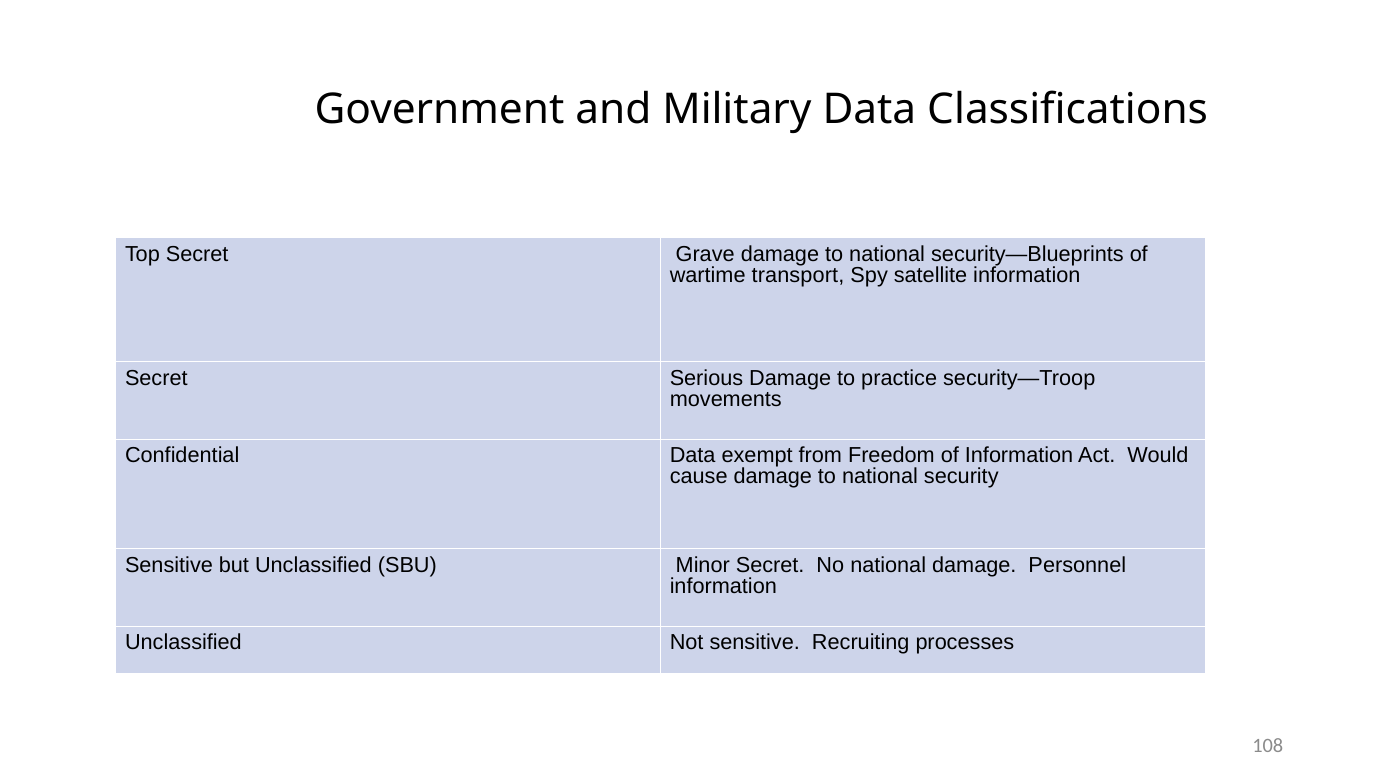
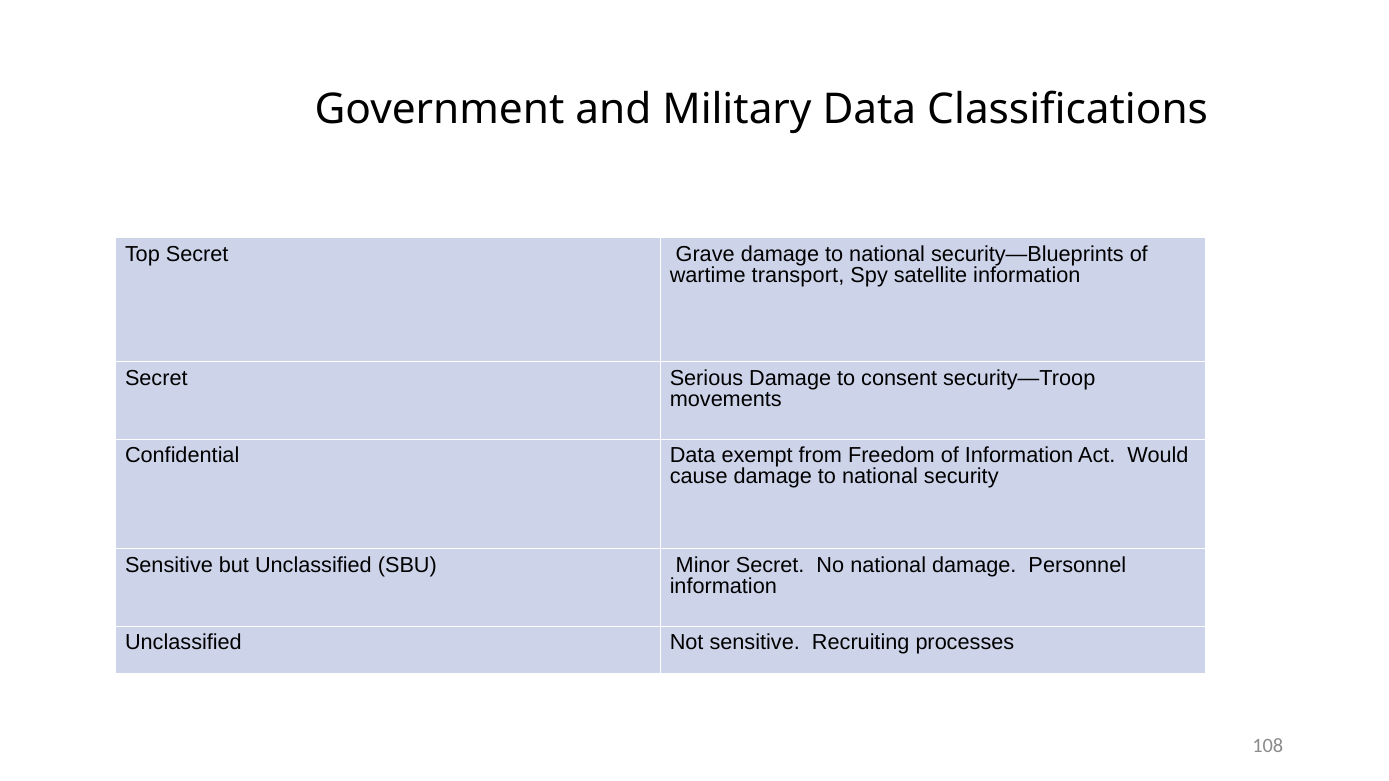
practice: practice -> consent
